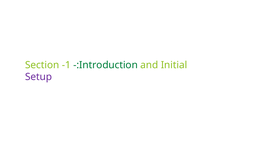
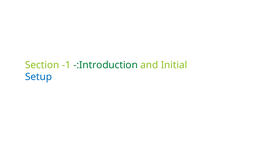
Setup colour: purple -> blue
